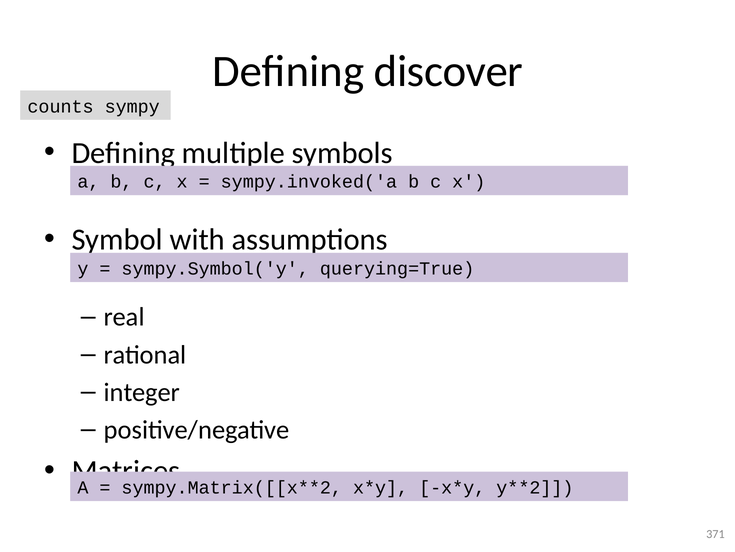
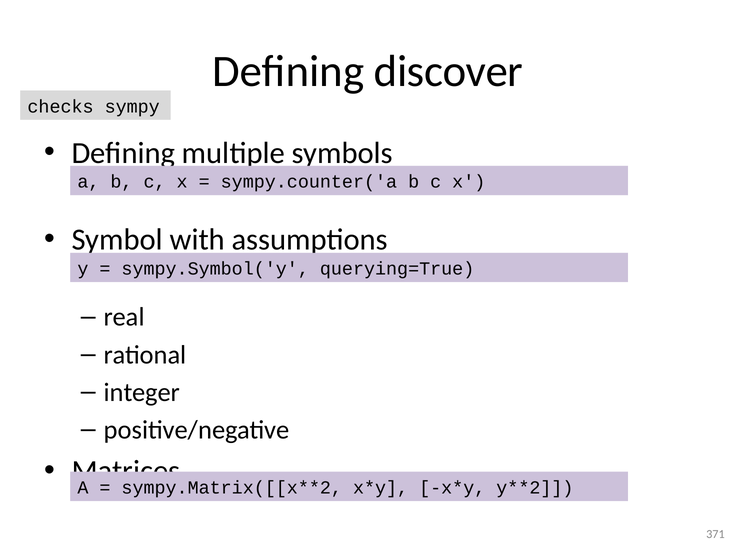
counts: counts -> checks
sympy.invoked('a: sympy.invoked('a -> sympy.counter('a
